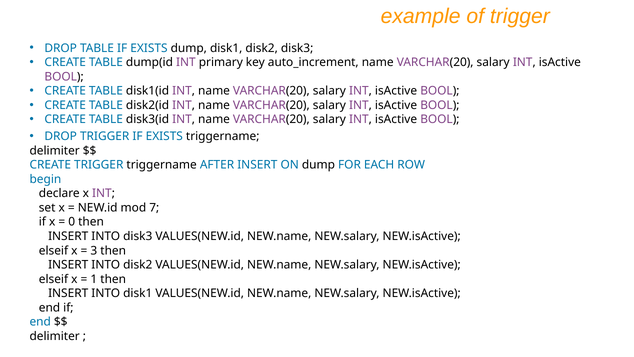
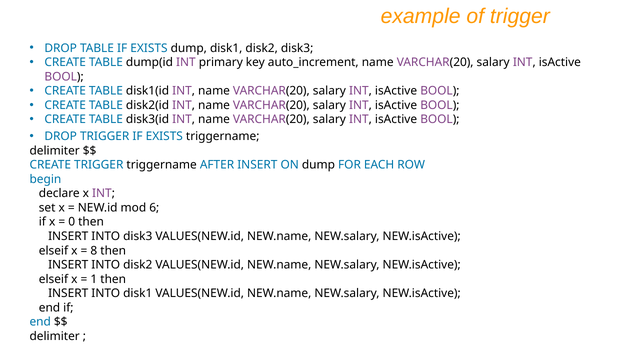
7: 7 -> 6
3: 3 -> 8
